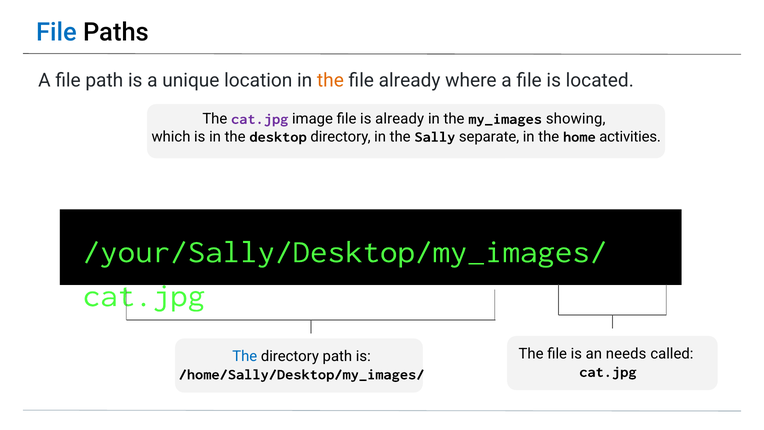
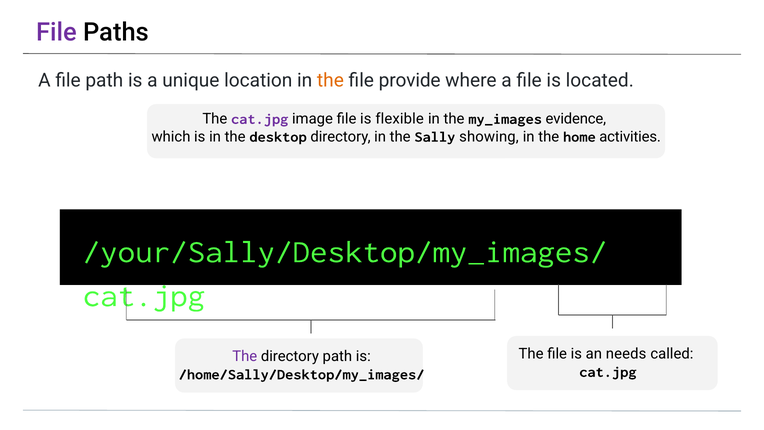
File at (56, 32) colour: blue -> purple
file already: already -> provide
is already: already -> flexible
showing: showing -> evidence
separate: separate -> showing
The at (245, 356) colour: blue -> purple
